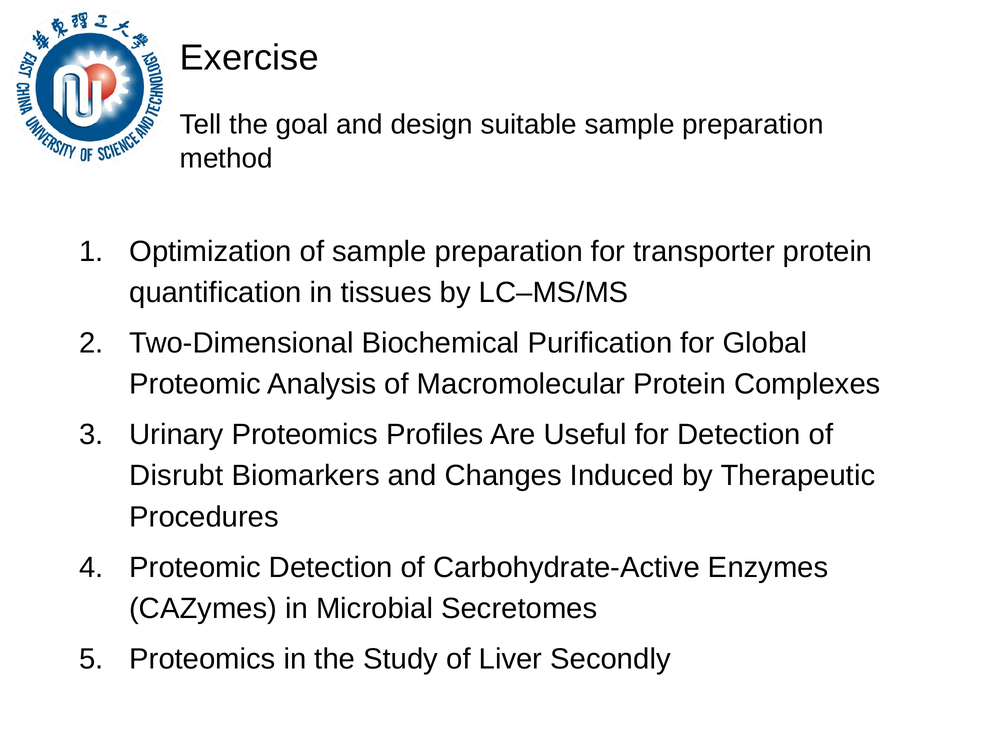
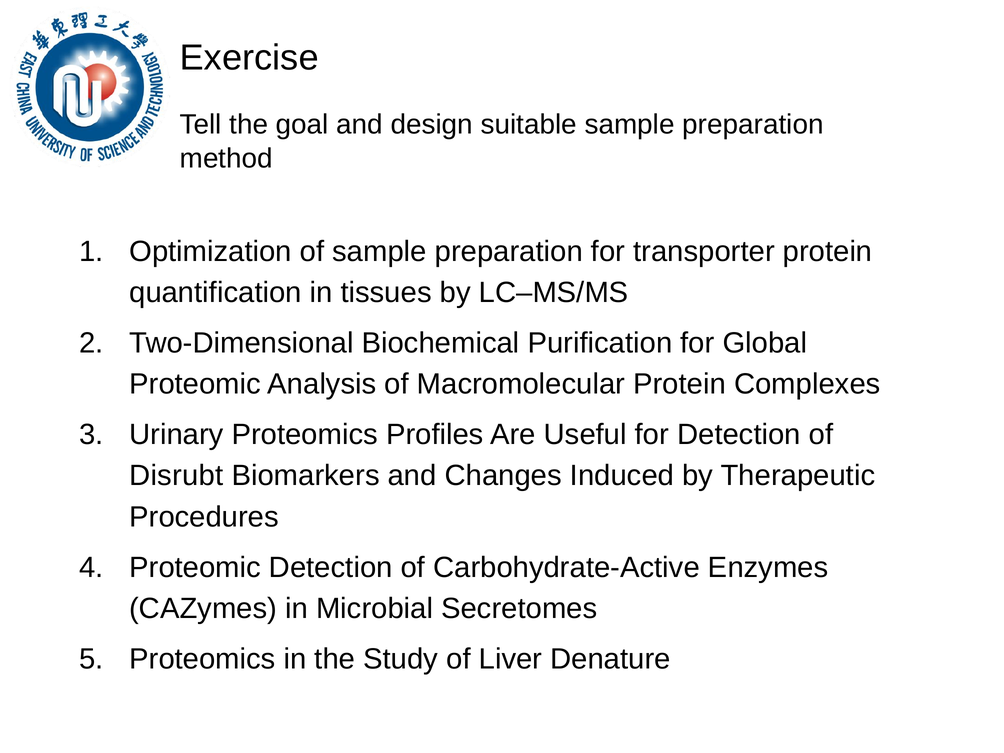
Secondly: Secondly -> Denature
